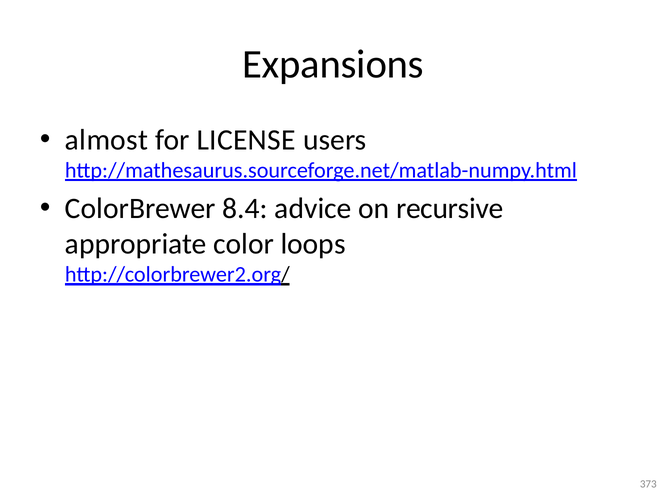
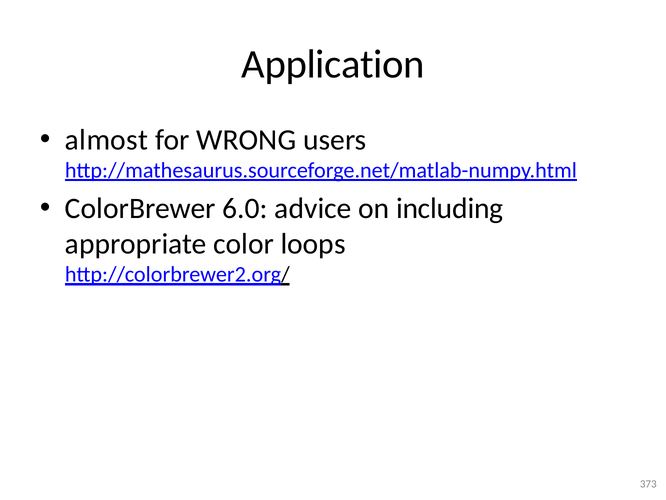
Expansions: Expansions -> Application
LICENSE: LICENSE -> WRONG
8.4: 8.4 -> 6.0
recursive: recursive -> including
